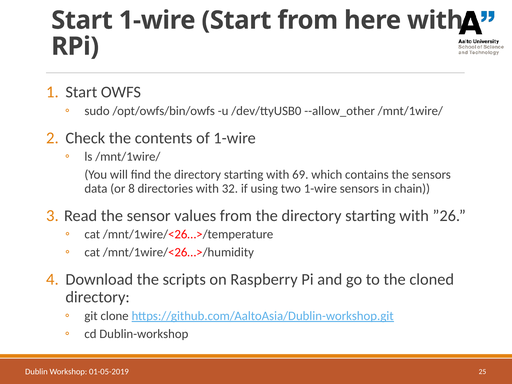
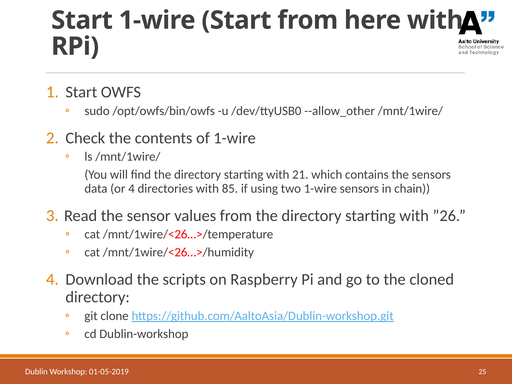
69: 69 -> 21
or 8: 8 -> 4
32: 32 -> 85
